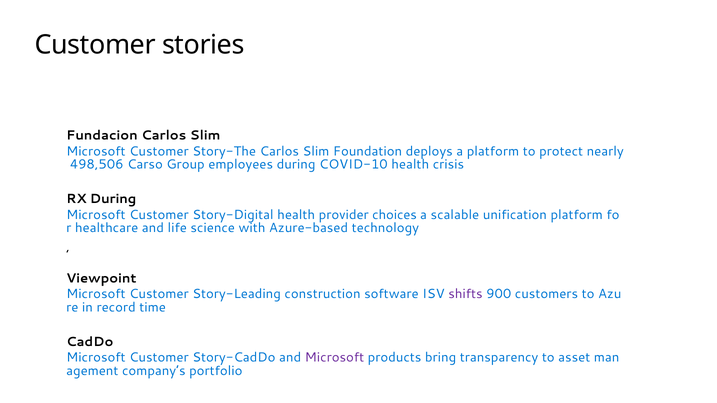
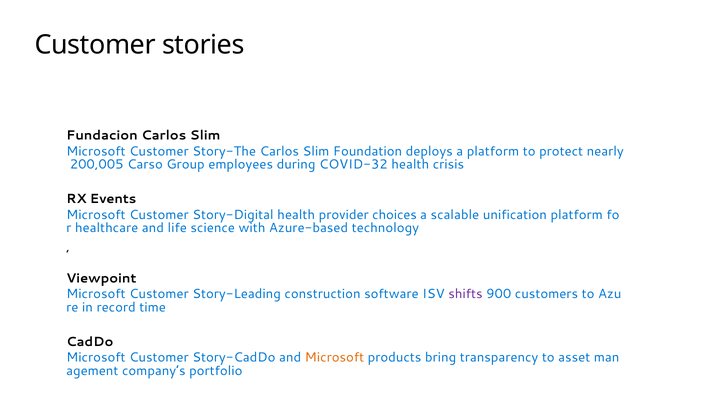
498,506: 498,506 -> 200,005
COVID-10: COVID-10 -> COVID-32
RX During: During -> Events
Microsoft at (334, 358) colour: purple -> orange
